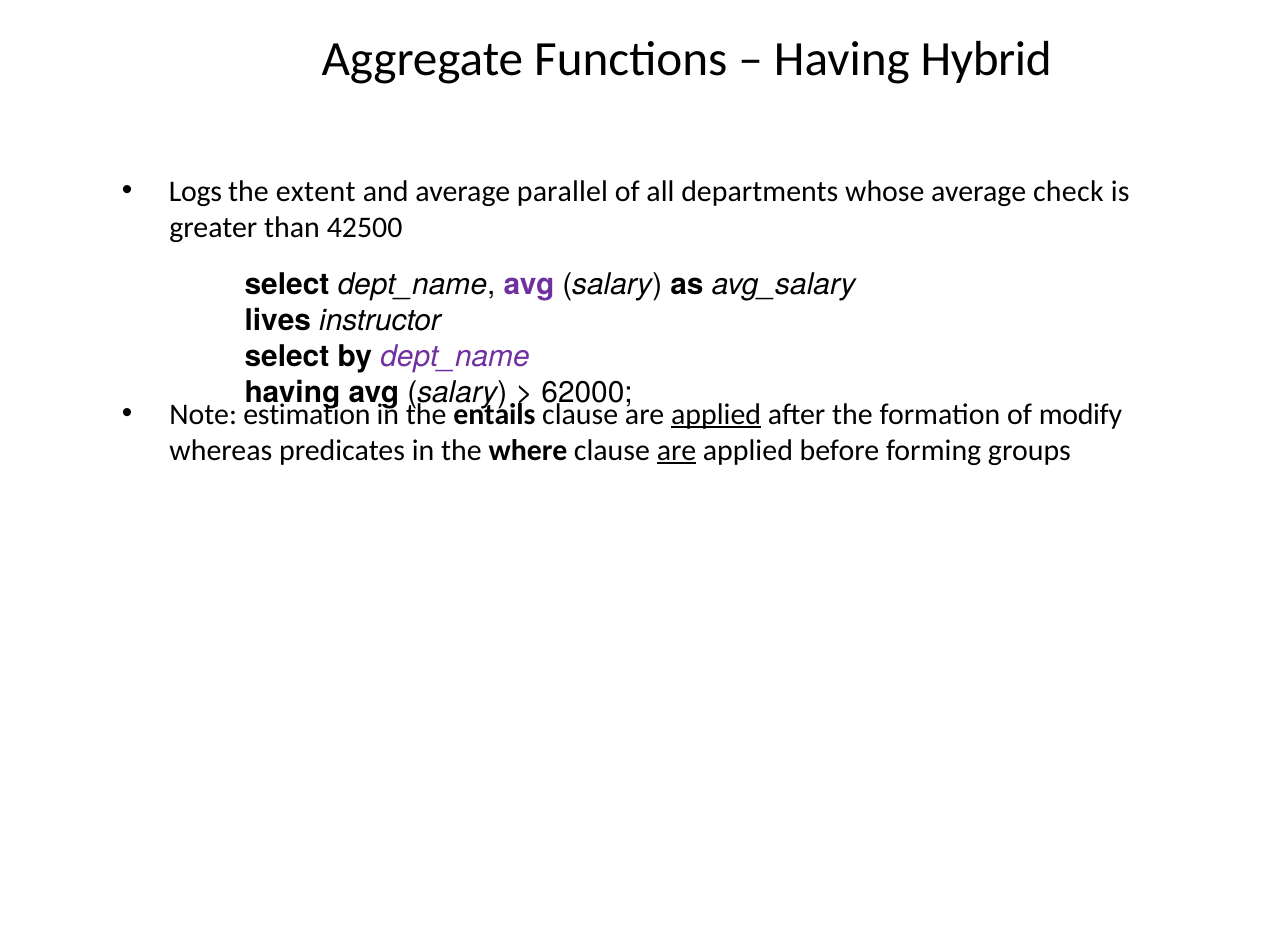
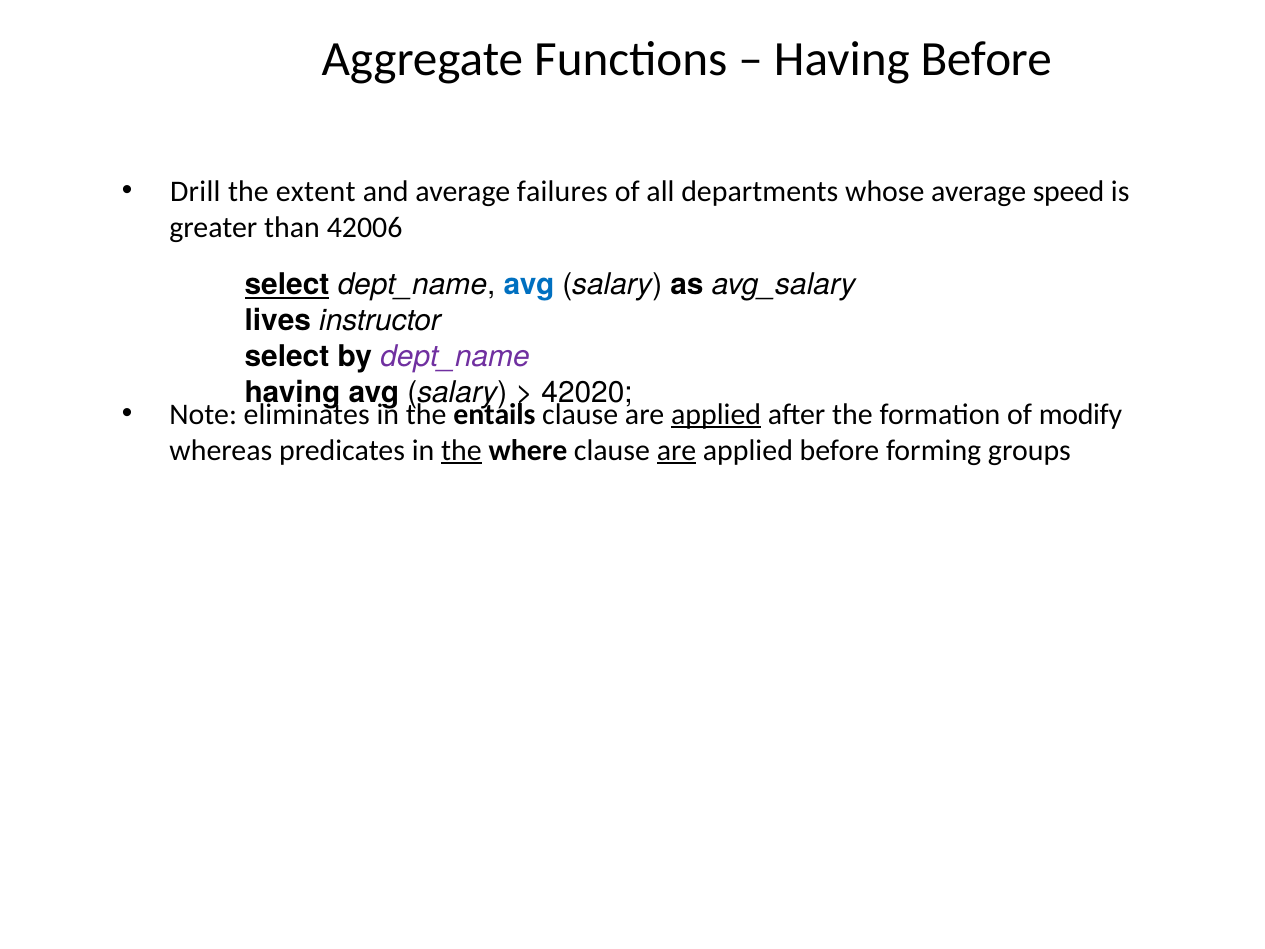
Having Hybrid: Hybrid -> Before
Logs: Logs -> Drill
parallel: parallel -> failures
check: check -> speed
42500: 42500 -> 42006
select at (287, 285) underline: none -> present
avg at (529, 285) colour: purple -> blue
62000: 62000 -> 42020
estimation: estimation -> eliminates
the at (461, 450) underline: none -> present
